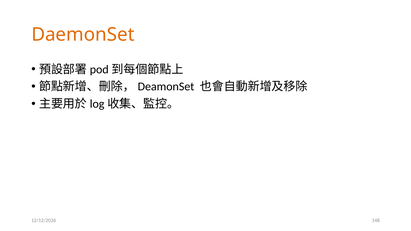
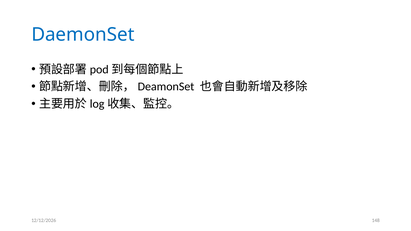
DaemonSet colour: orange -> blue
